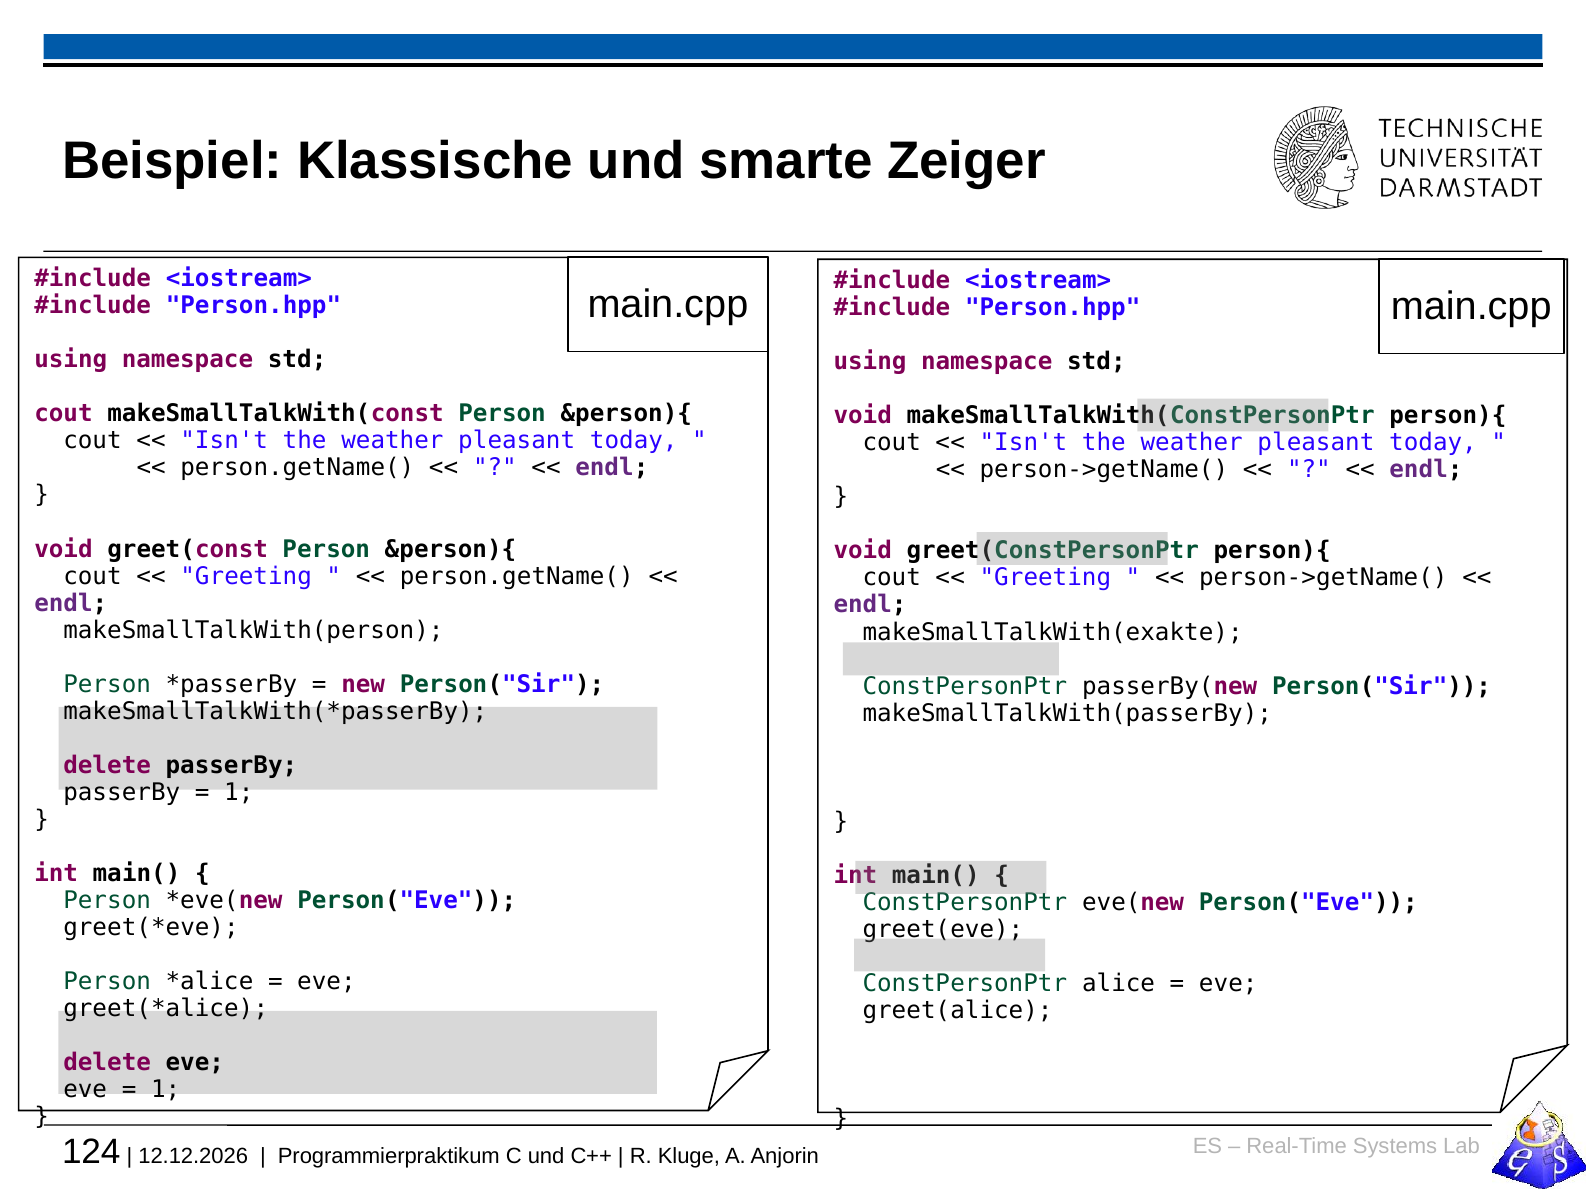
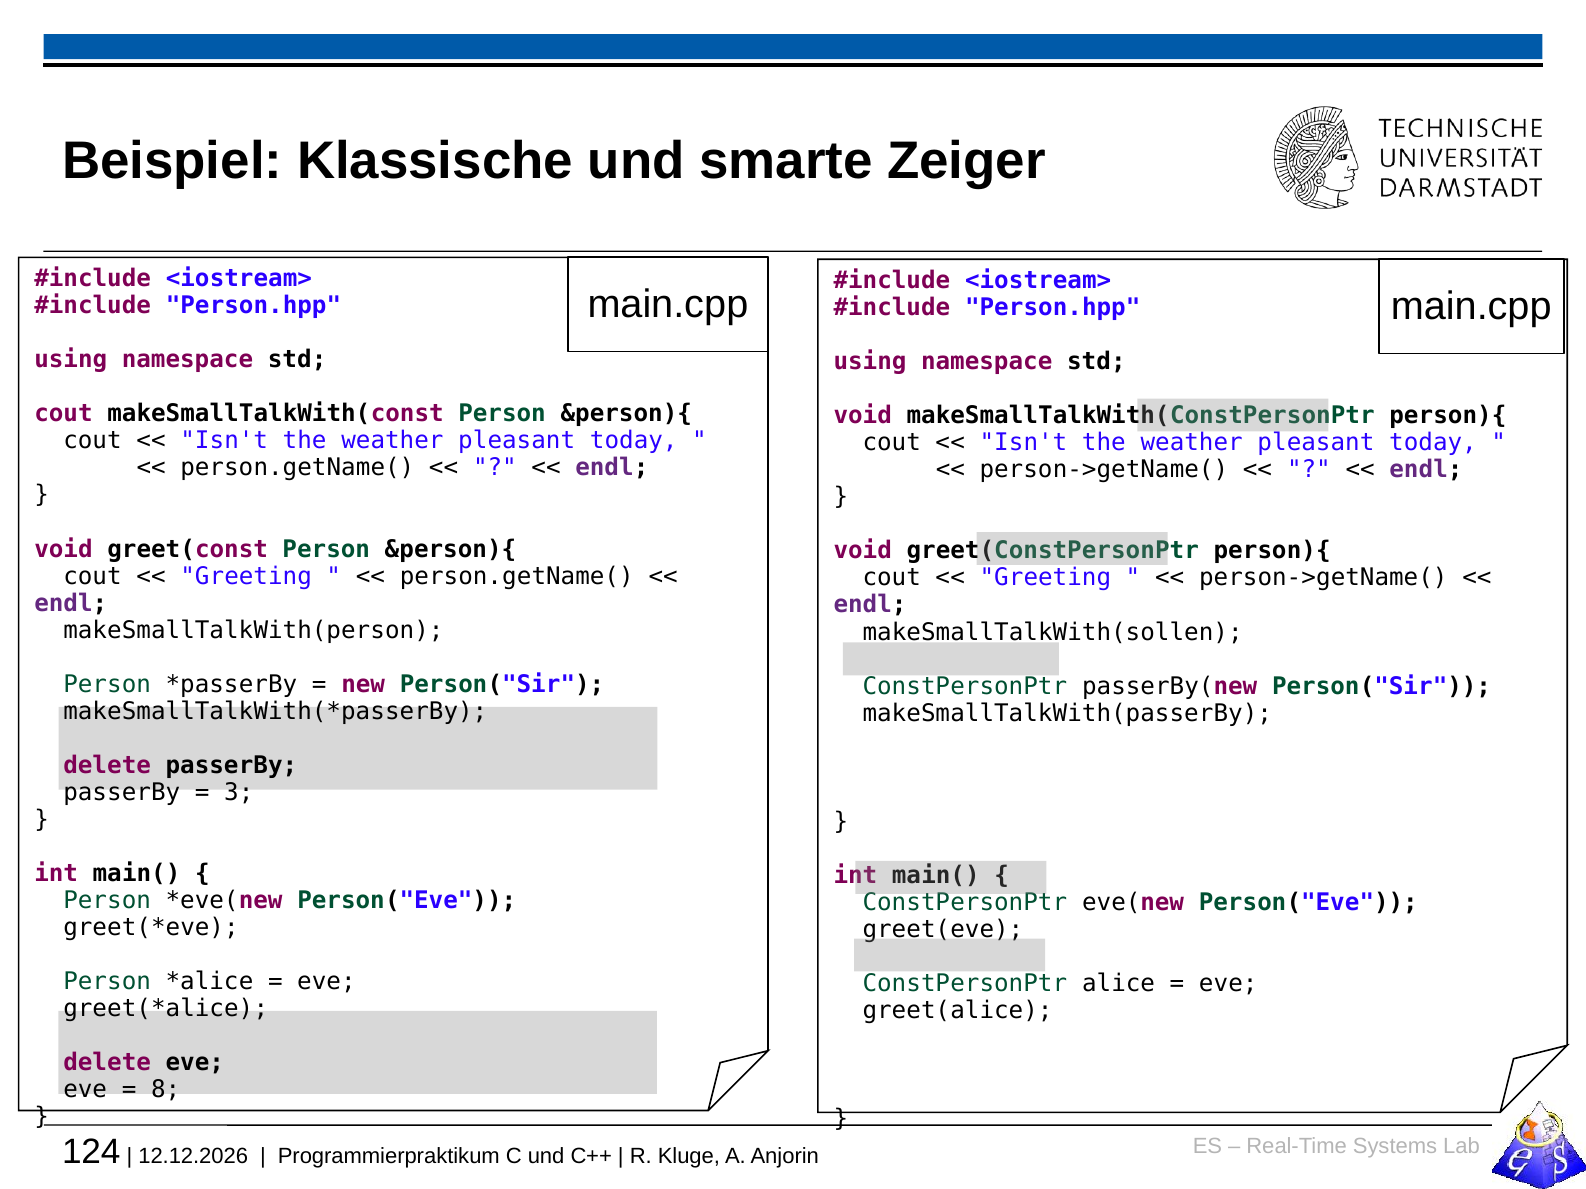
makeSmallTalkWith(exakte: makeSmallTalkWith(exakte -> makeSmallTalkWith(sollen
1 at (239, 793): 1 -> 3
1 at (166, 1090): 1 -> 8
